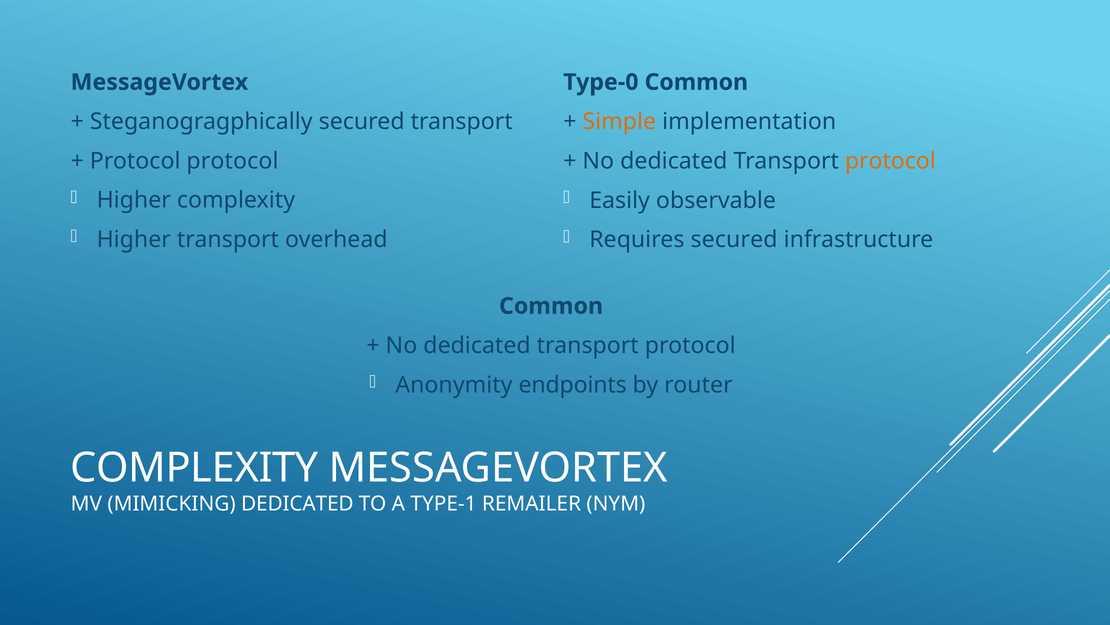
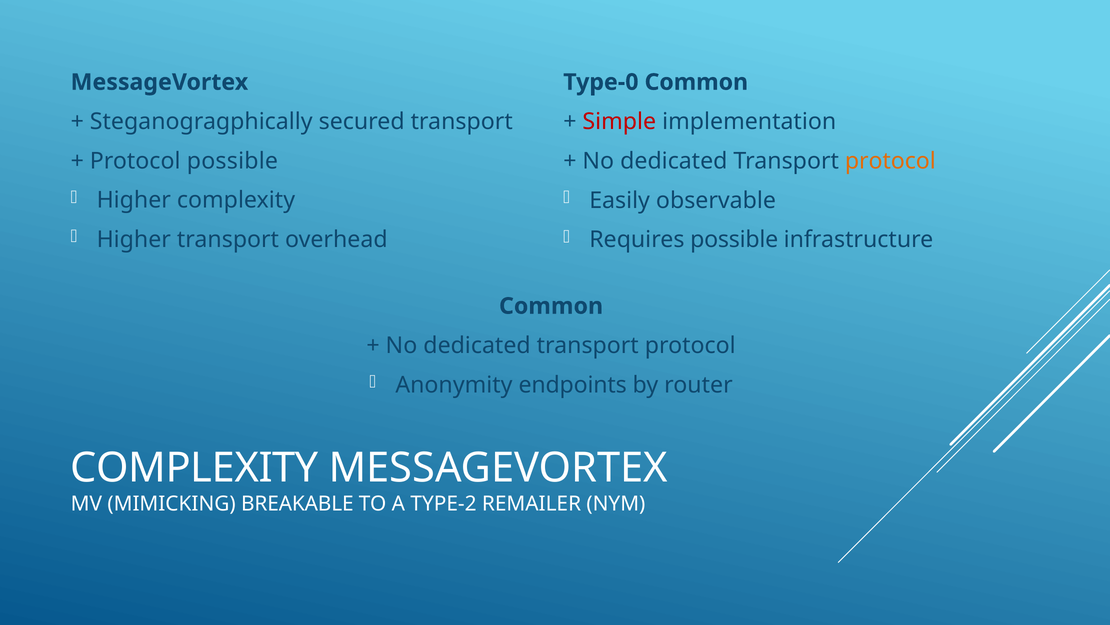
Simple colour: orange -> red
Protocol protocol: protocol -> possible
Requires secured: secured -> possible
MIMICKING DEDICATED: DEDICATED -> BREAKABLE
TYPE-1: TYPE-1 -> TYPE-2
